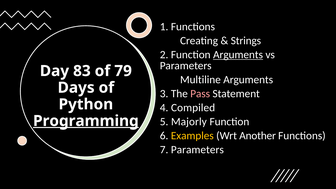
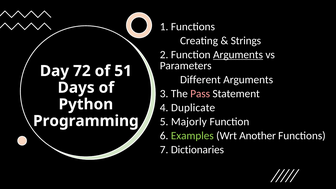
83: 83 -> 72
79: 79 -> 51
Multiline: Multiline -> Different
Compiled: Compiled -> Duplicate
Programming underline: present -> none
Examples colour: yellow -> light green
7 Parameters: Parameters -> Dictionaries
